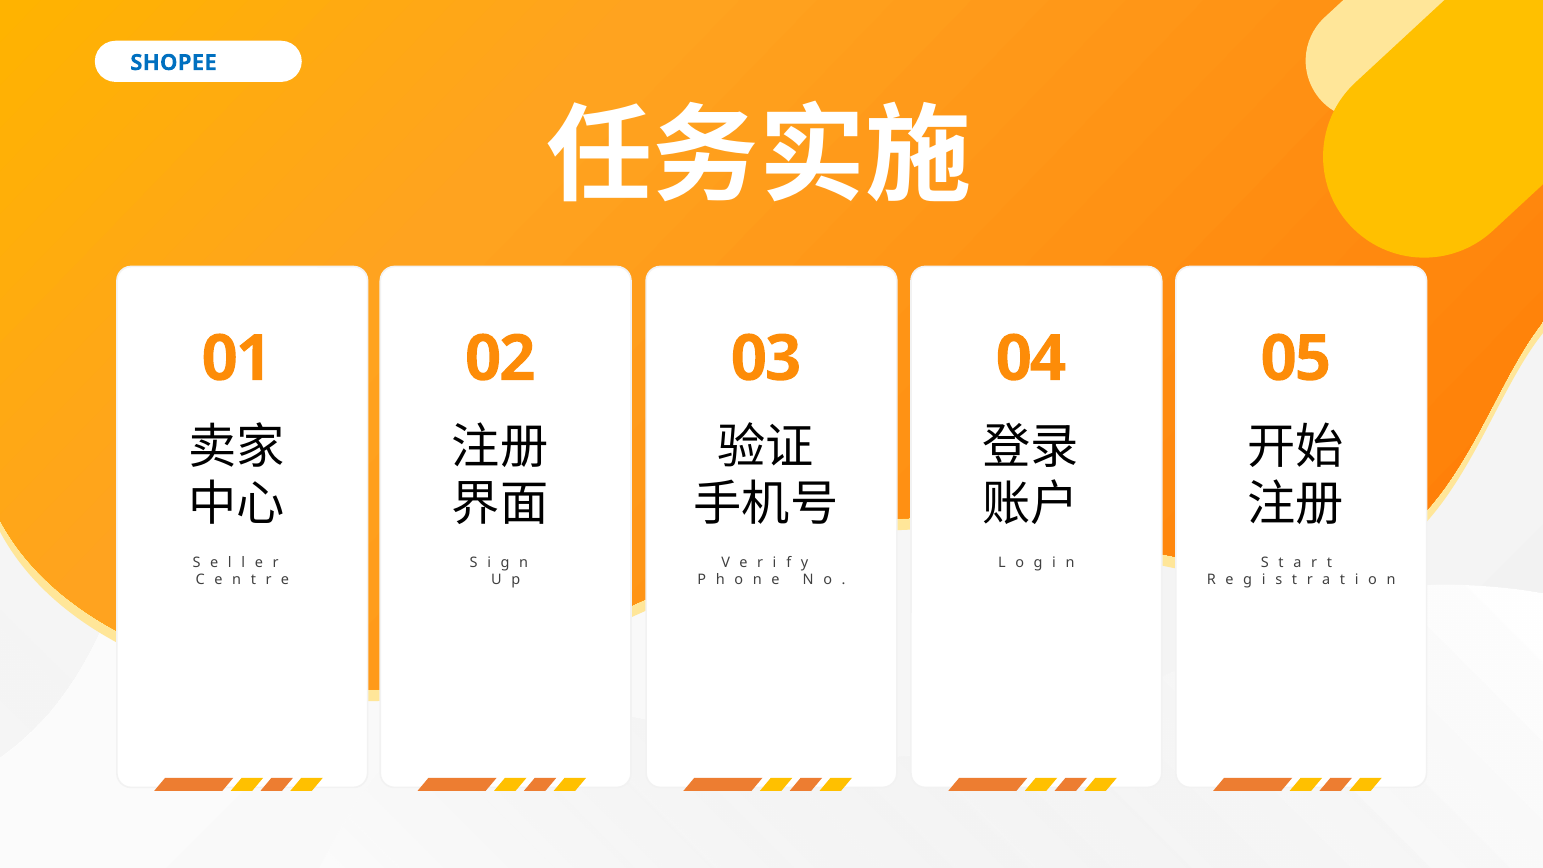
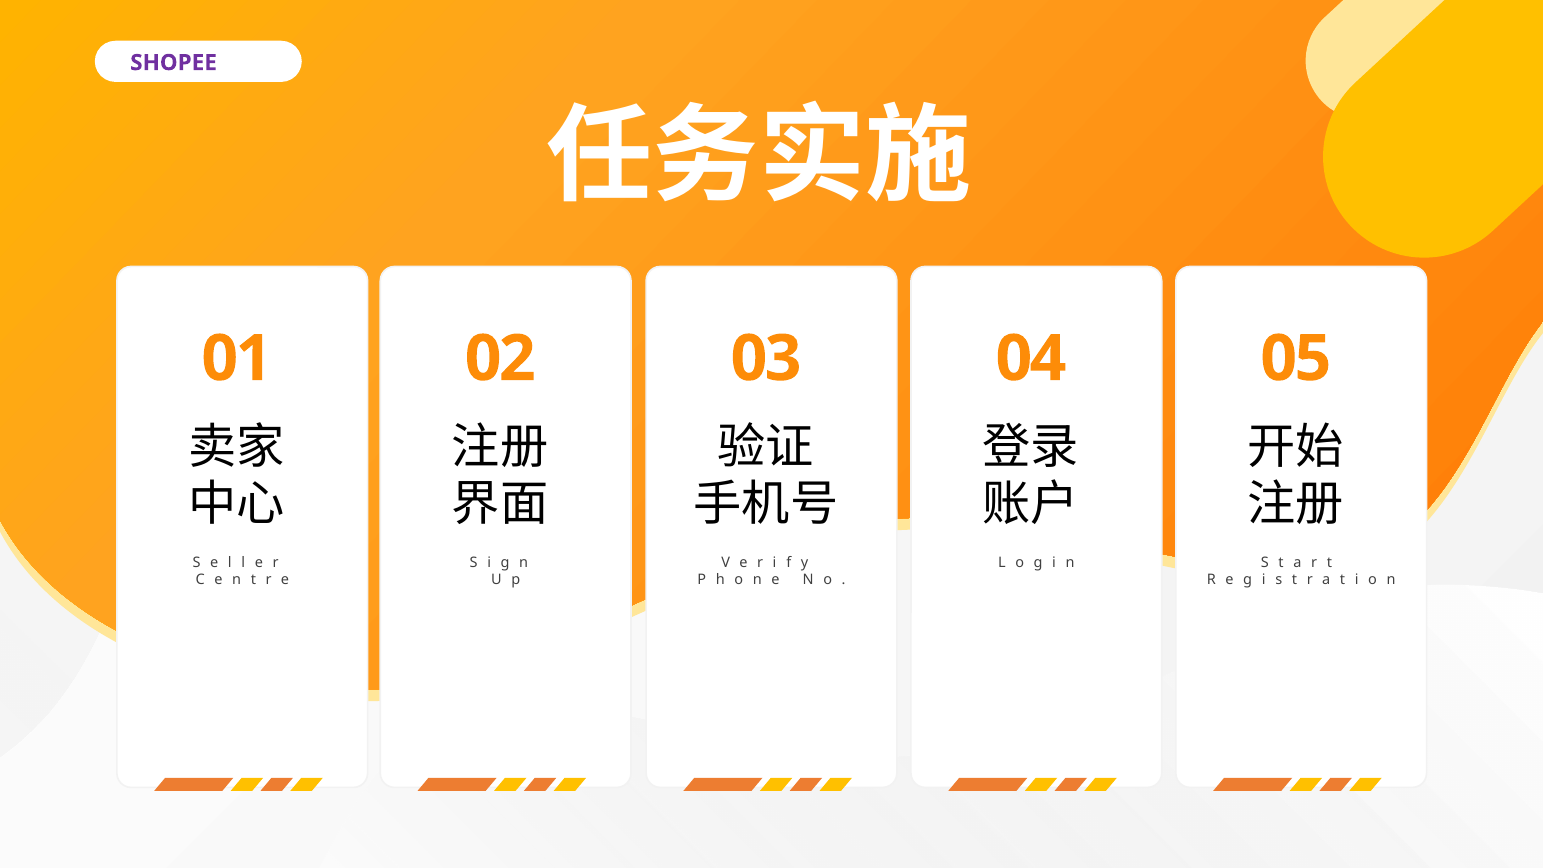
SHOPEE colour: blue -> purple
